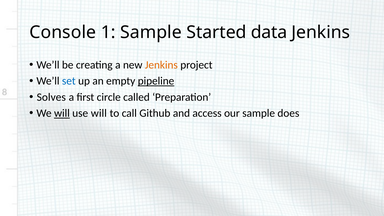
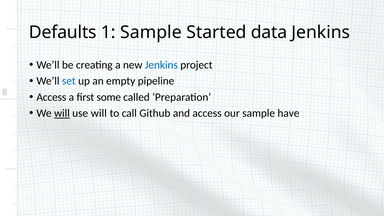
Console: Console -> Defaults
Jenkins at (161, 65) colour: orange -> blue
pipeline underline: present -> none
Solves at (51, 97): Solves -> Access
circle: circle -> some
does: does -> have
